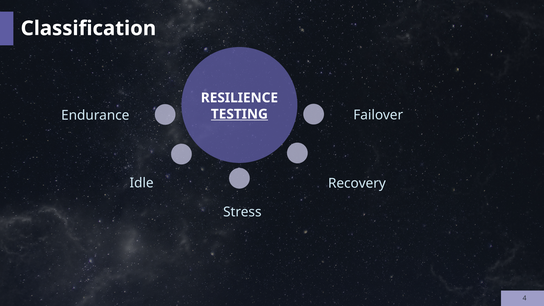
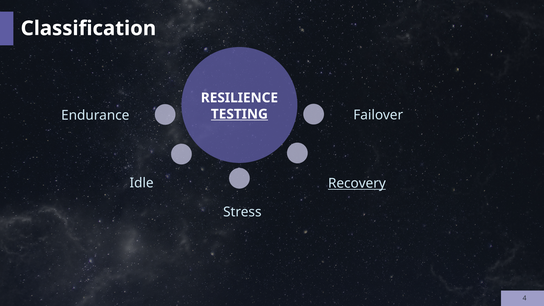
Recovery underline: none -> present
